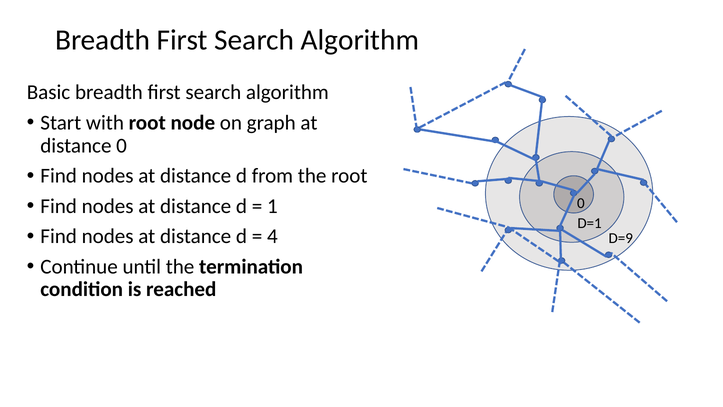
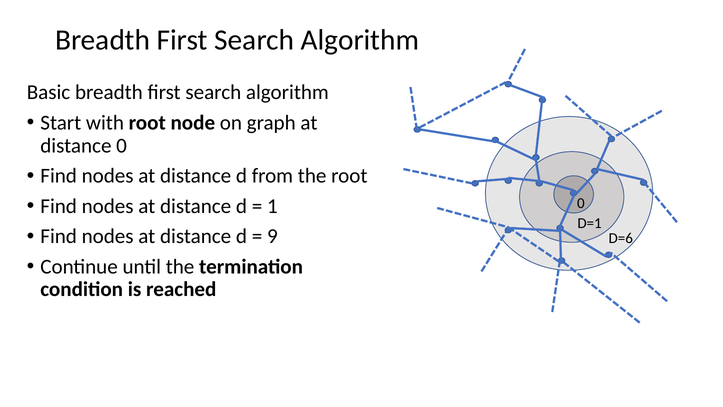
4: 4 -> 9
D=9: D=9 -> D=6
